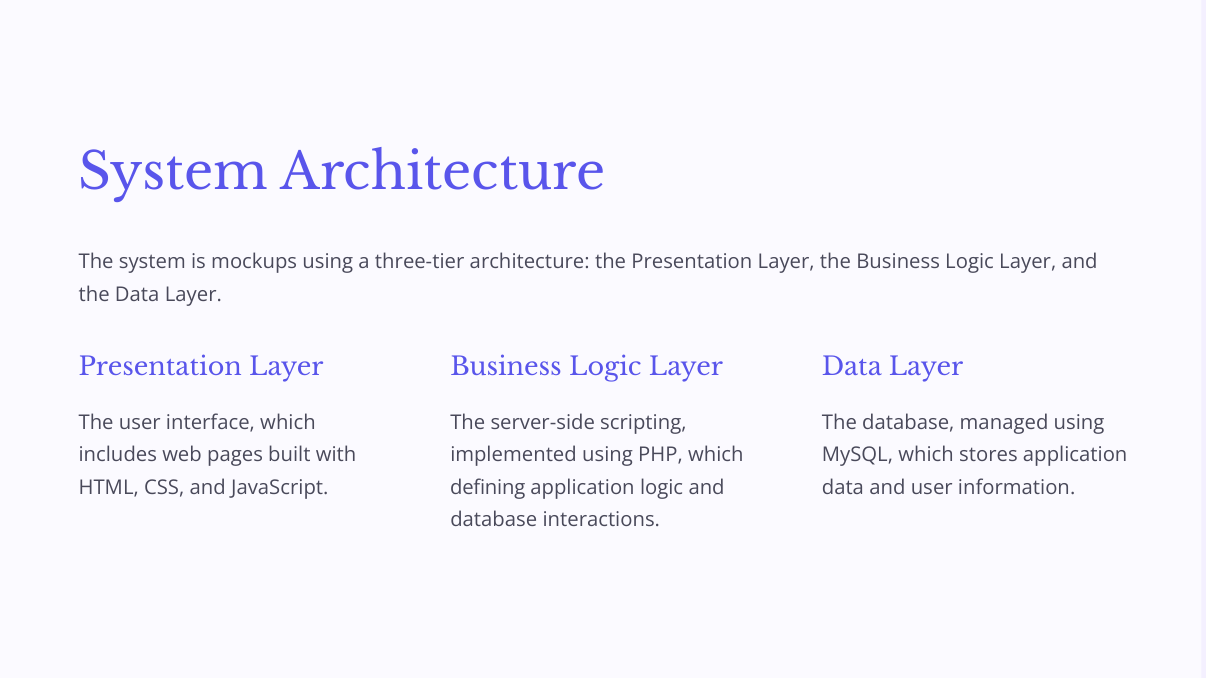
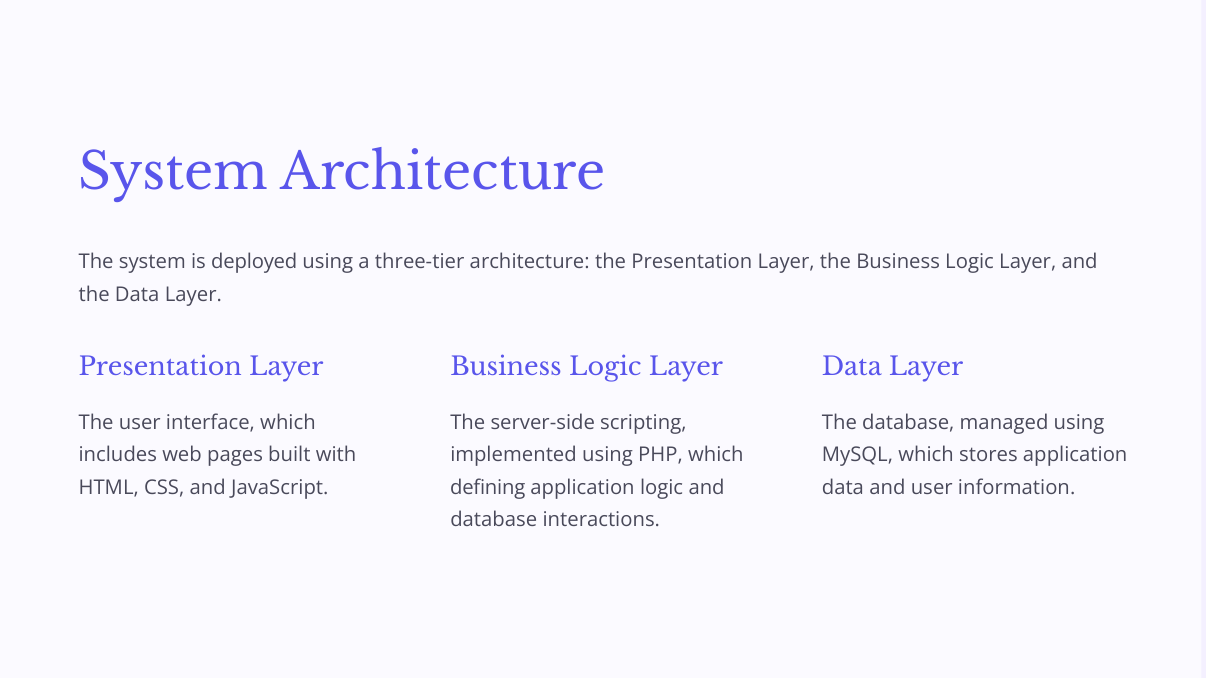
mockups: mockups -> deployed
